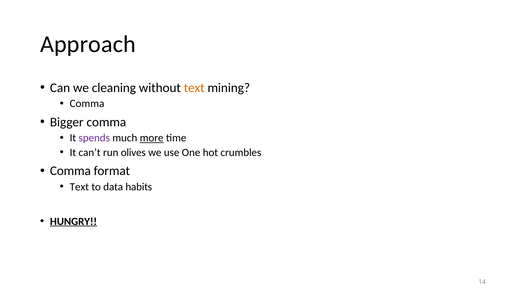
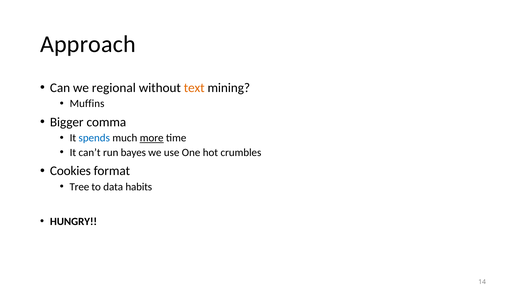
cleaning: cleaning -> regional
Comma at (87, 104): Comma -> Muffins
spends colour: purple -> blue
olives: olives -> bayes
Comma at (70, 171): Comma -> Cookies
Text at (79, 187): Text -> Tree
HUNGRY underline: present -> none
